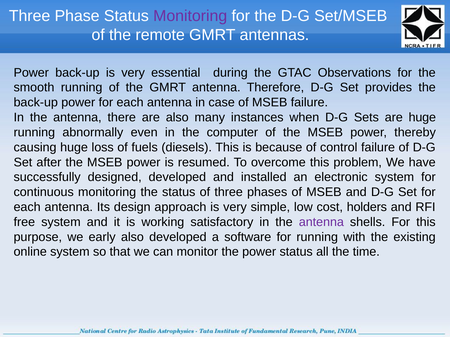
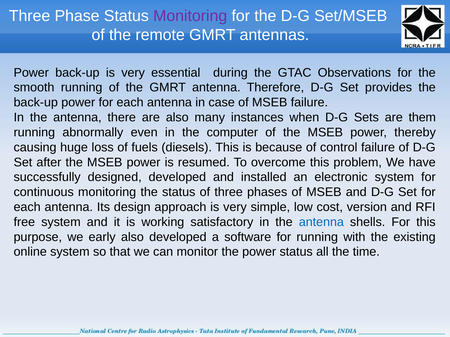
are huge: huge -> them
holders: holders -> version
antenna at (321, 222) colour: purple -> blue
